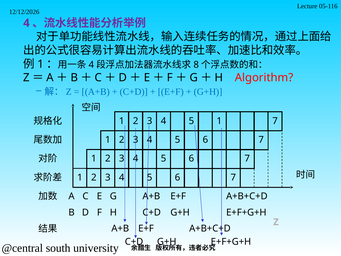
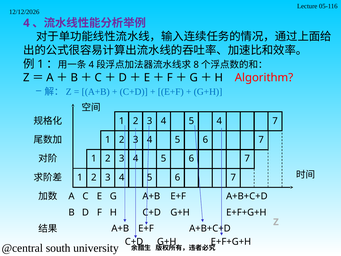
5 1: 1 -> 4
